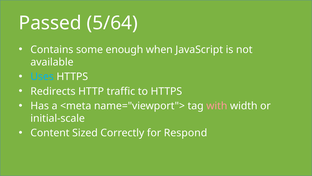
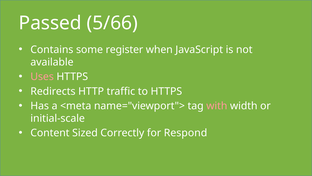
5/64: 5/64 -> 5/66
enough: enough -> register
Uses colour: light blue -> pink
